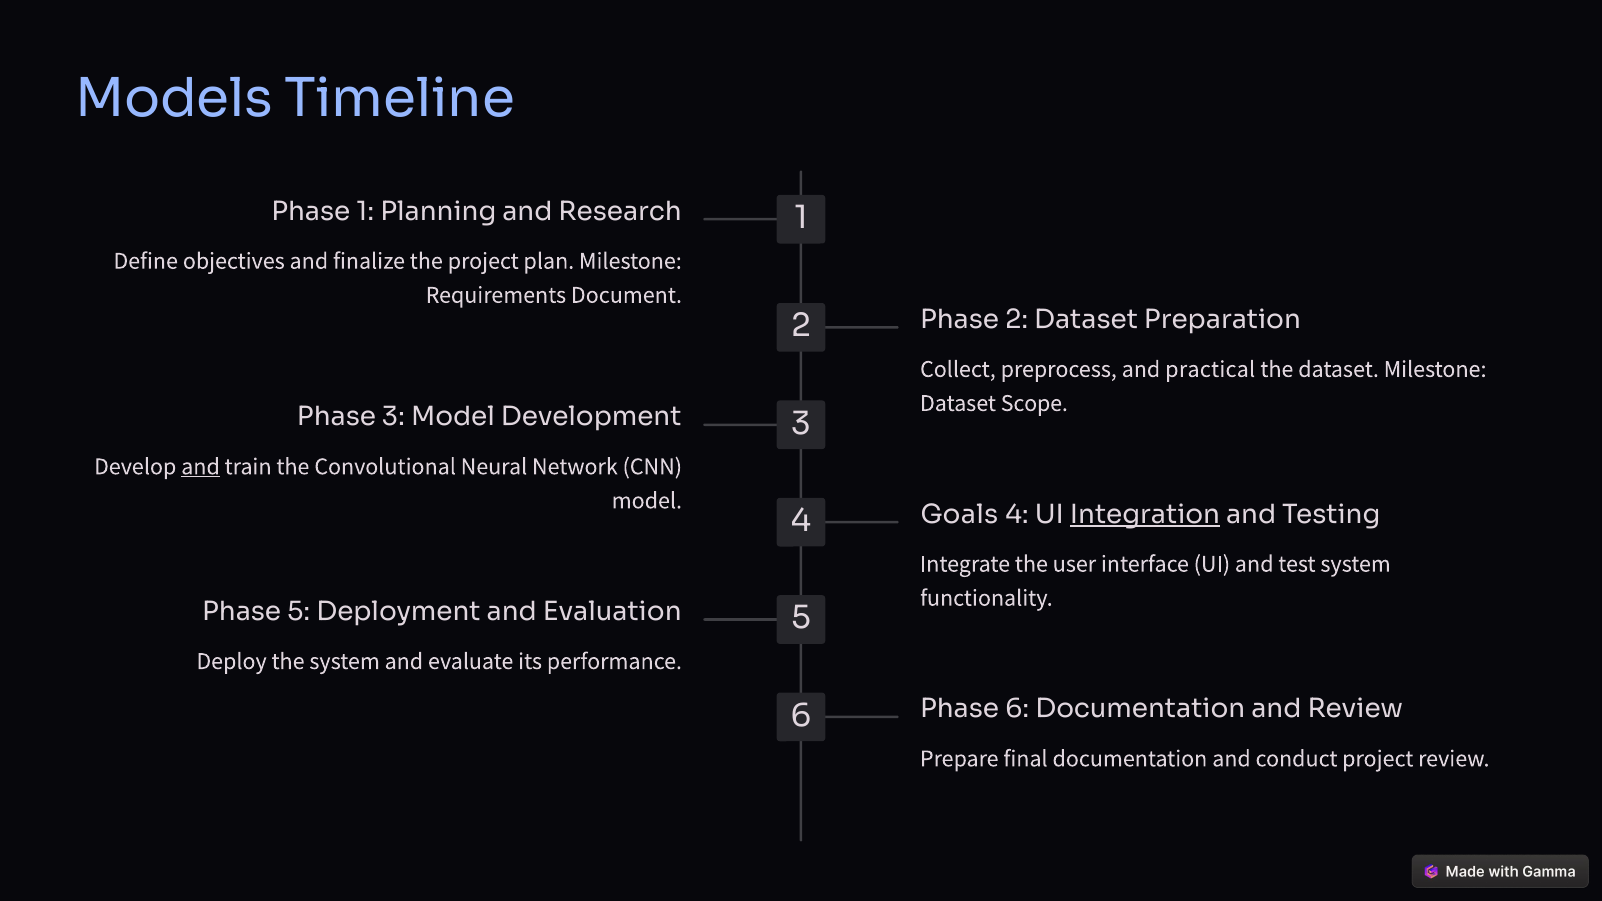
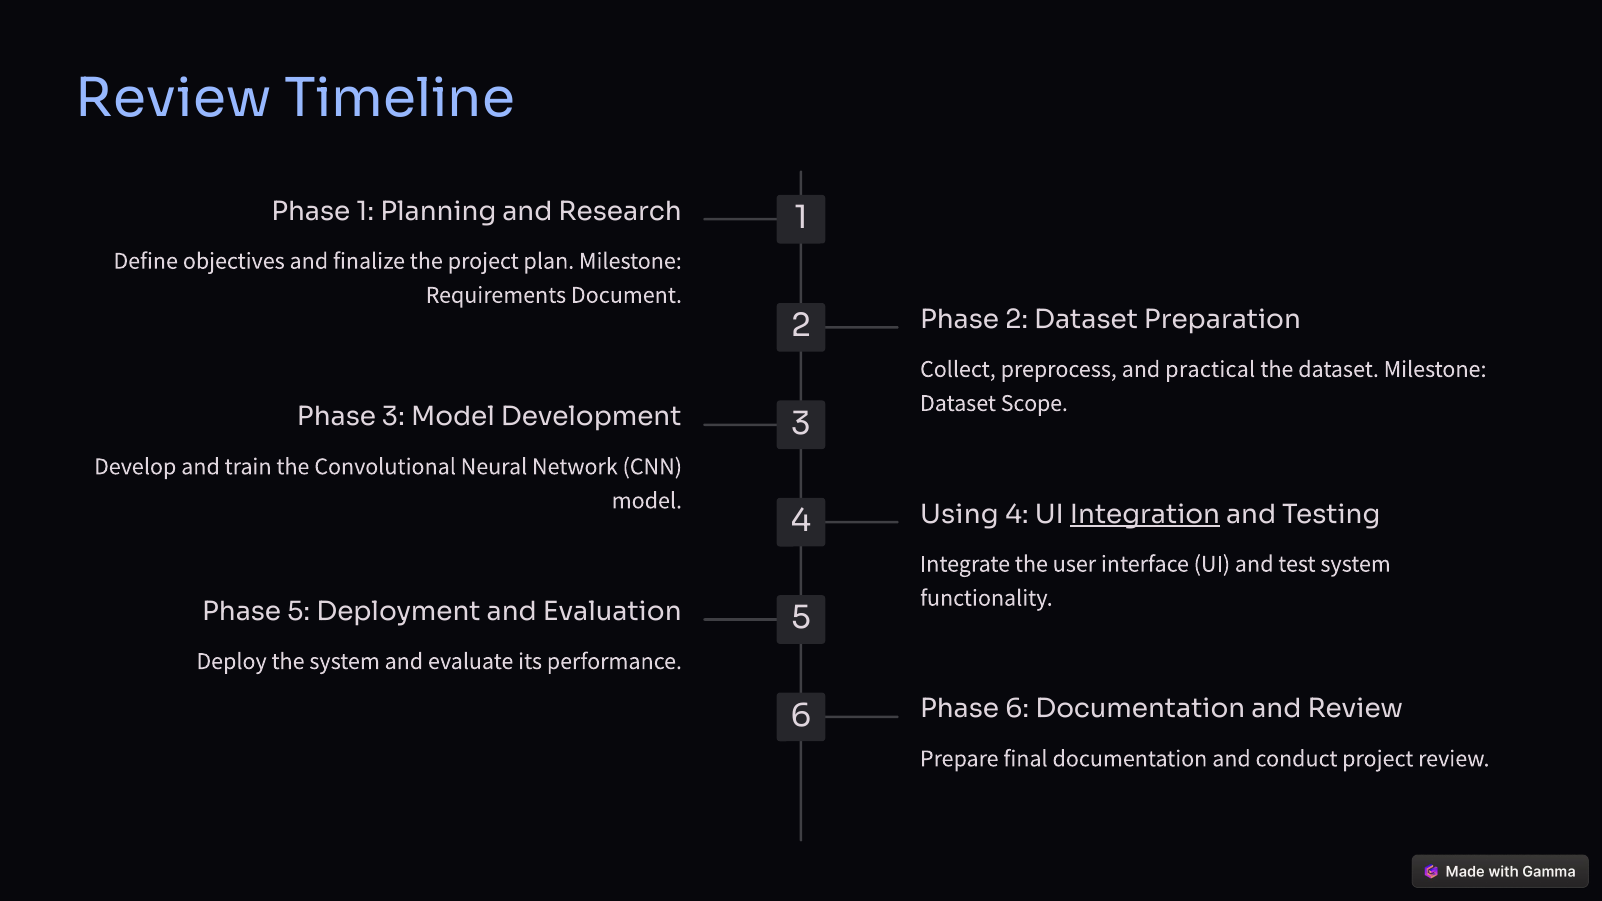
Models at (174, 99): Models -> Review
and at (200, 467) underline: present -> none
Goals: Goals -> Using
